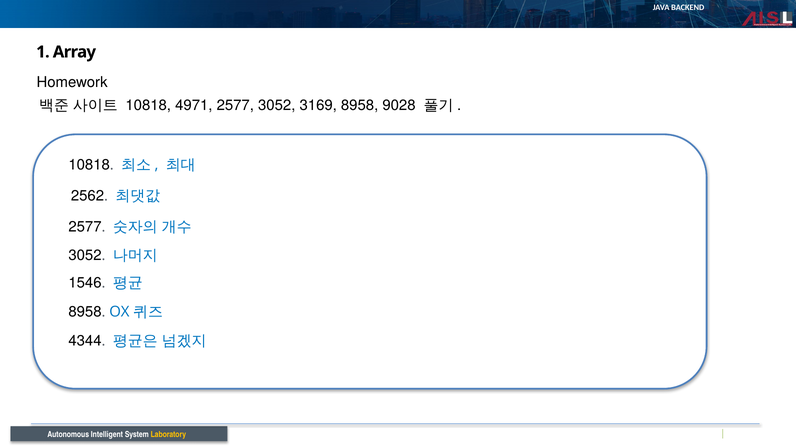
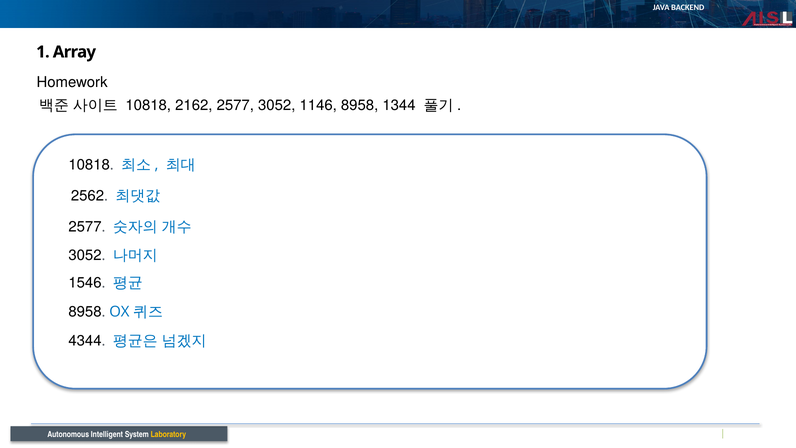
4971: 4971 -> 2162
3169: 3169 -> 1146
9028: 9028 -> 1344
